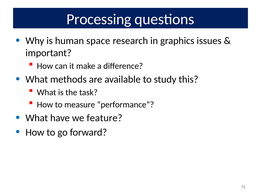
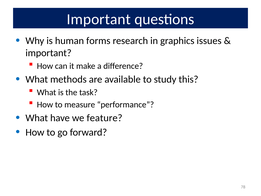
Processing at (99, 19): Processing -> Important
space: space -> forms
